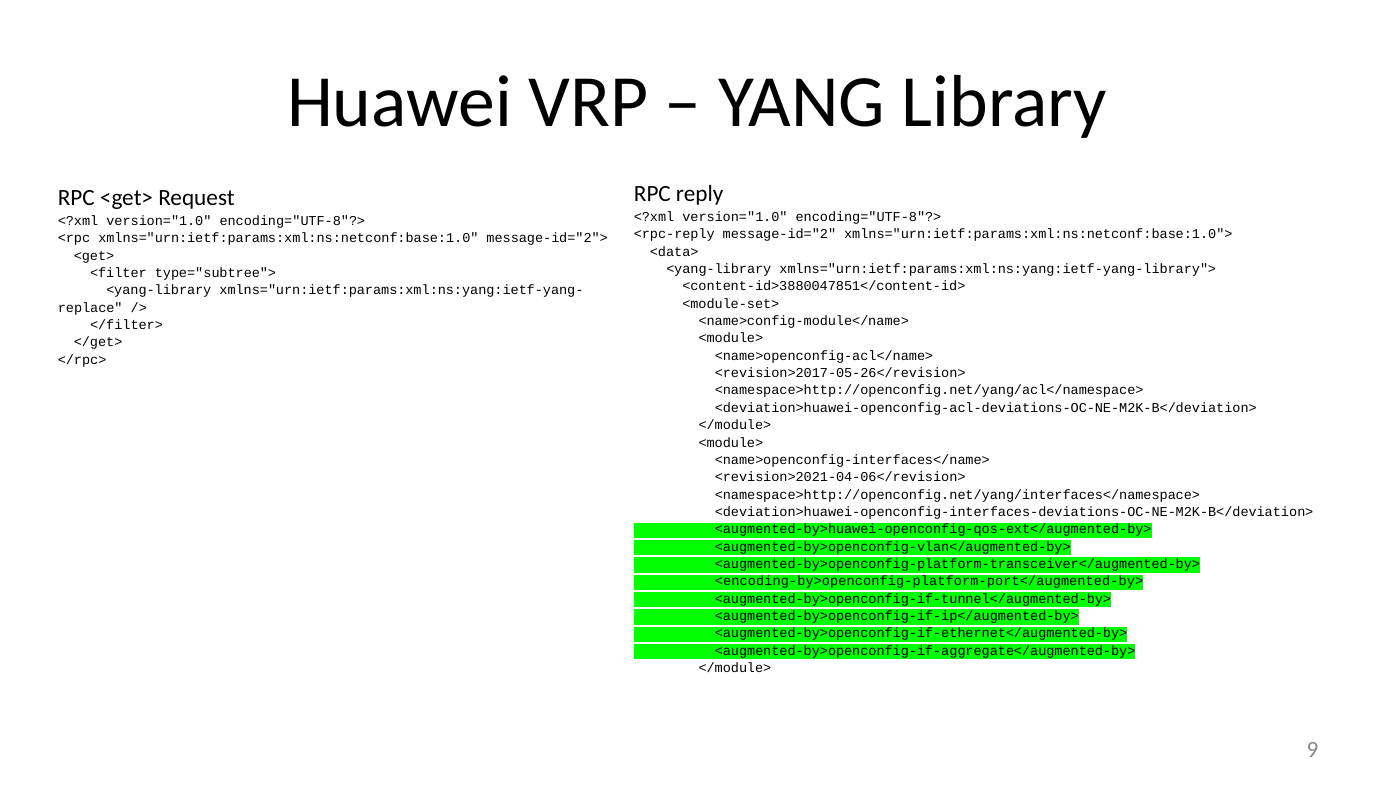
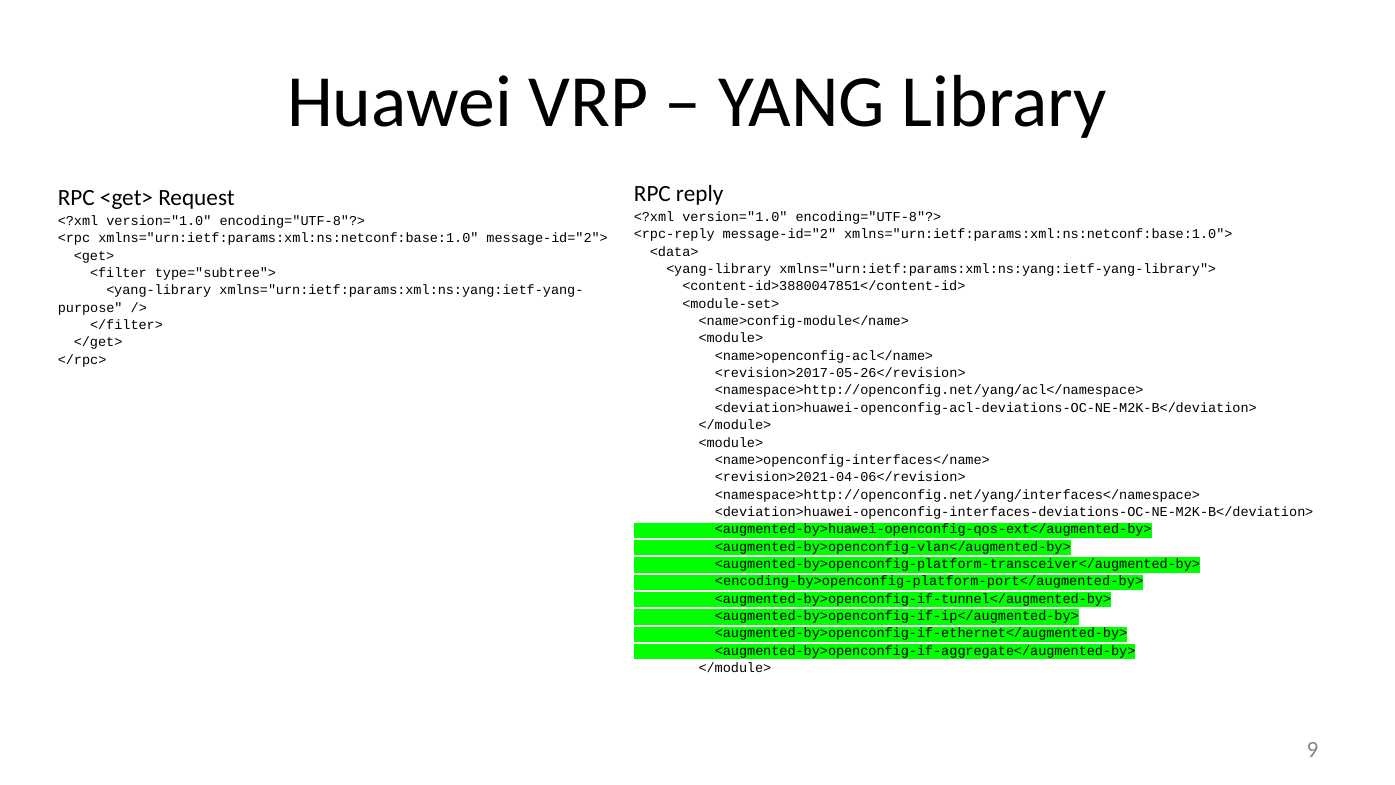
replace: replace -> purpose
